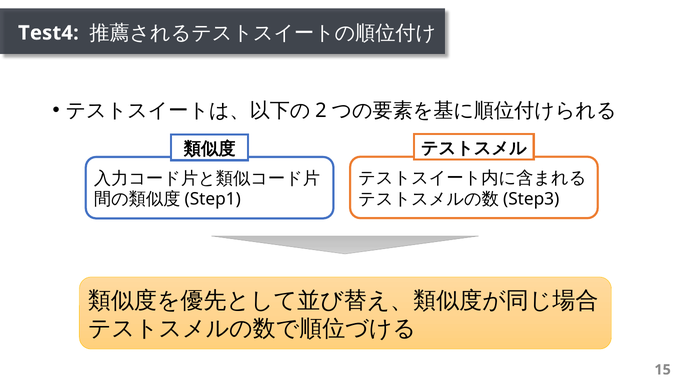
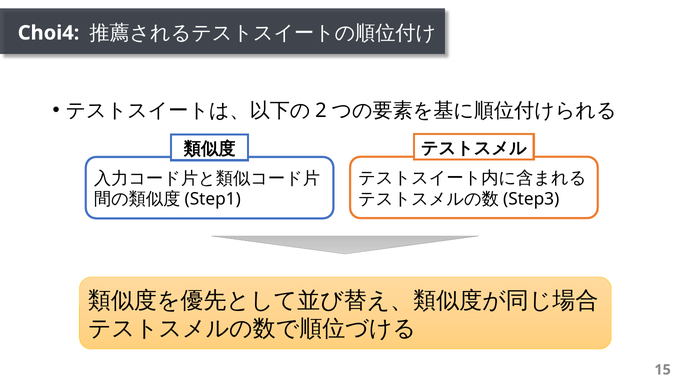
Test4: Test4 -> Choi4
